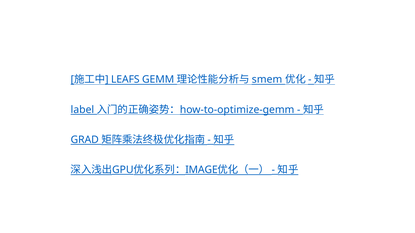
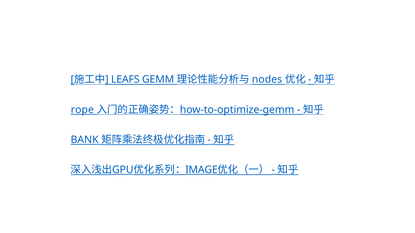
smem: smem -> nodes
label: label -> rope
GRAD: GRAD -> BANK
